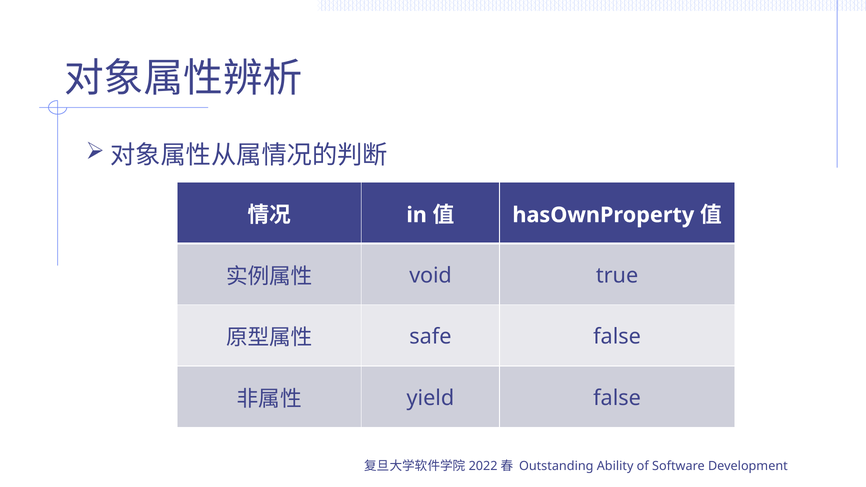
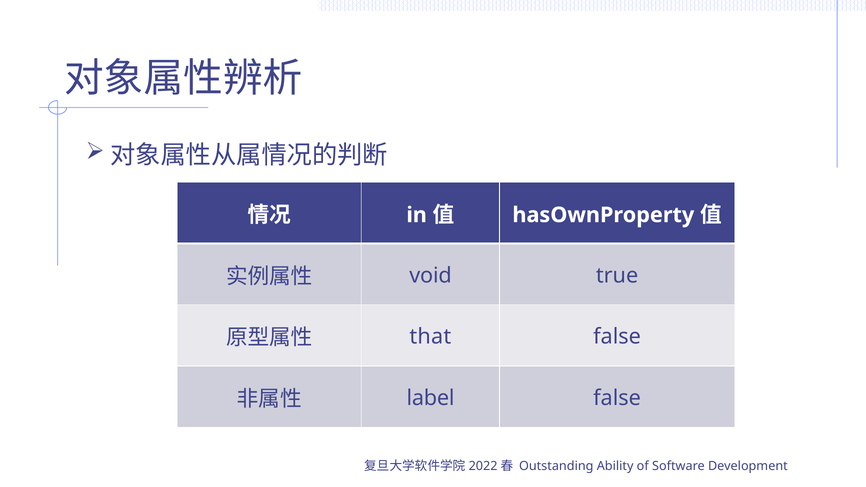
safe: safe -> that
yield: yield -> label
